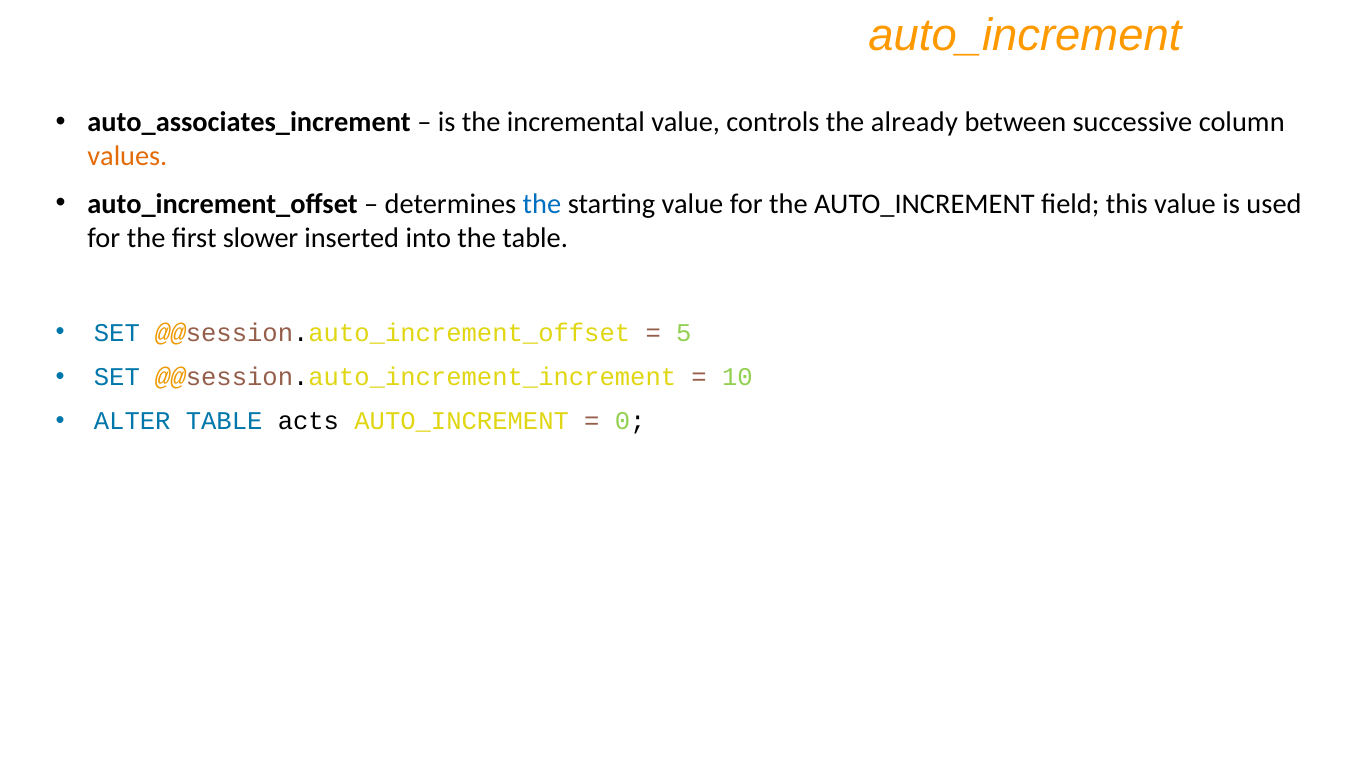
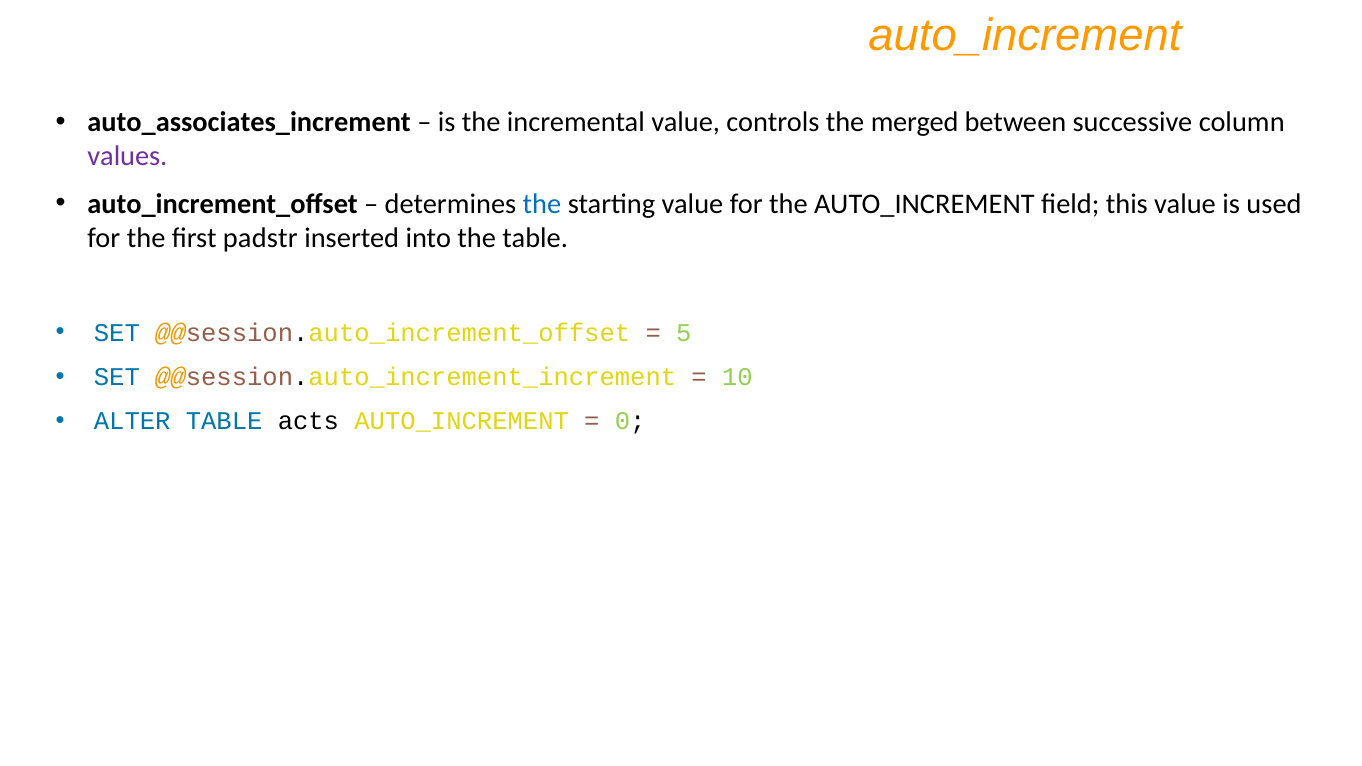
already: already -> merged
values colour: orange -> purple
slower: slower -> padstr
